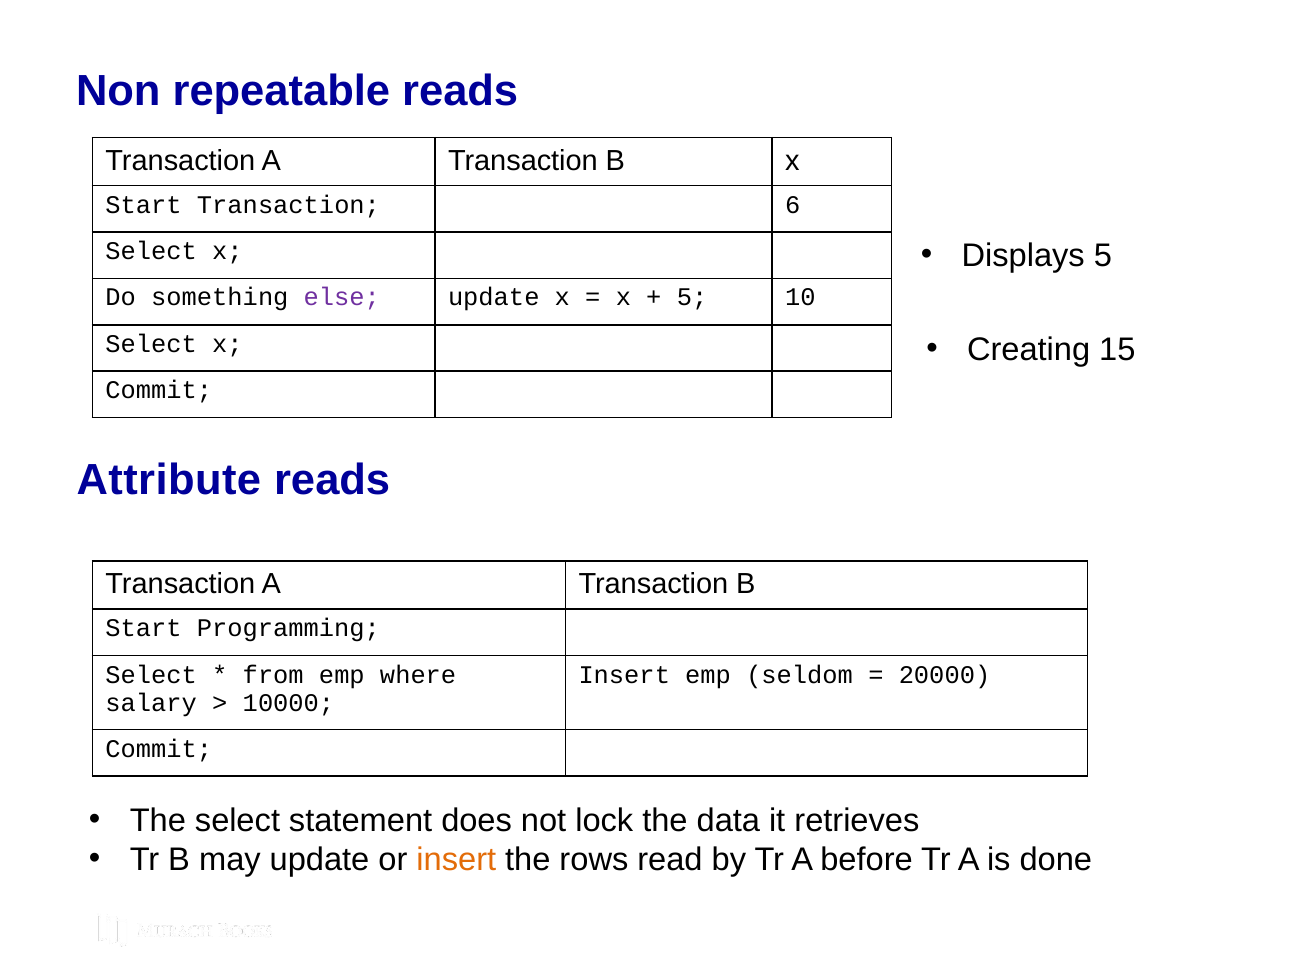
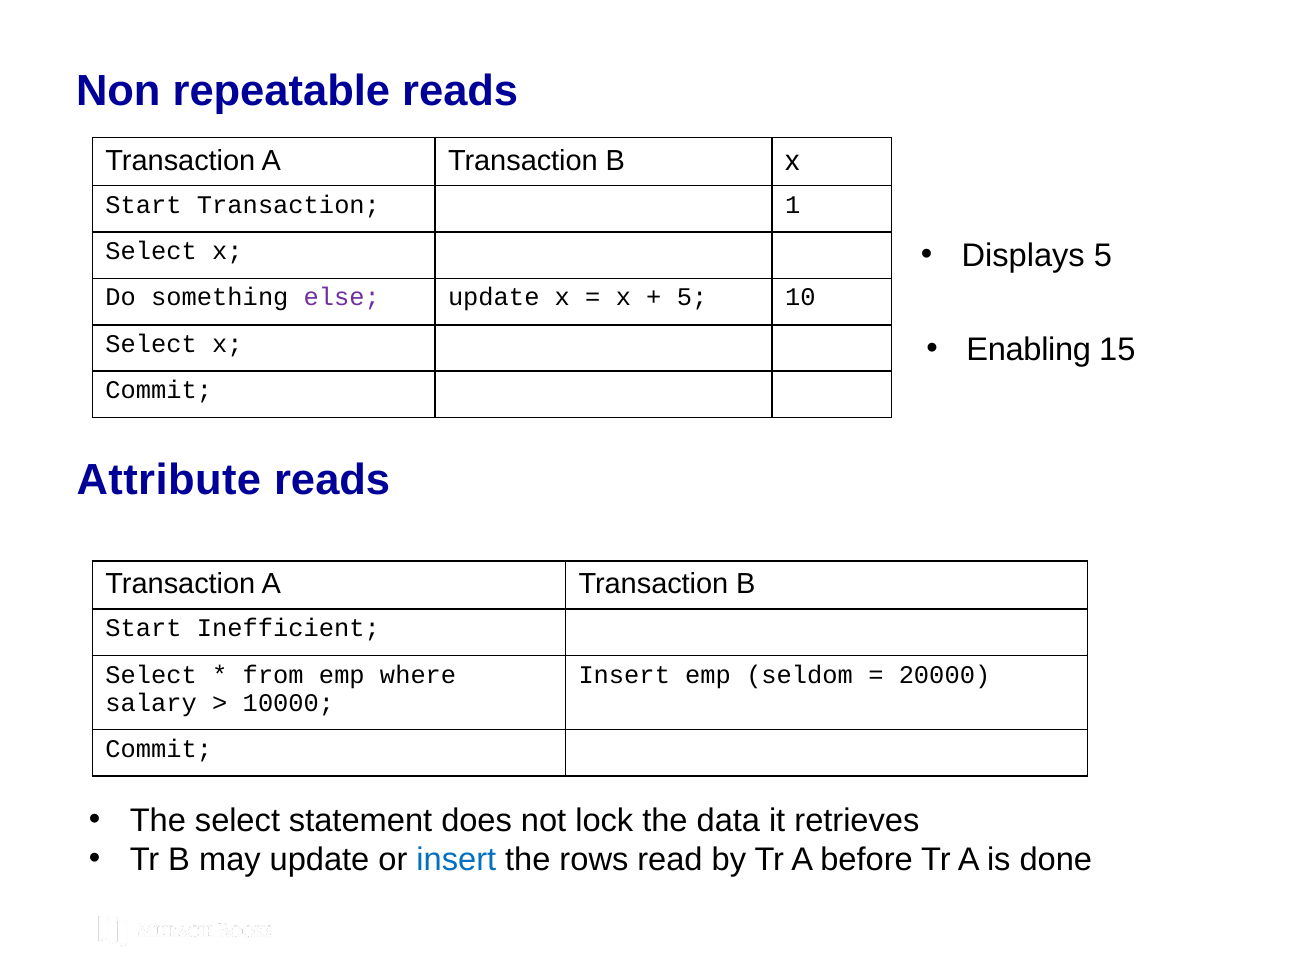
6: 6 -> 1
Creating: Creating -> Enabling
Programming: Programming -> Inefficient
insert at (456, 860) colour: orange -> blue
